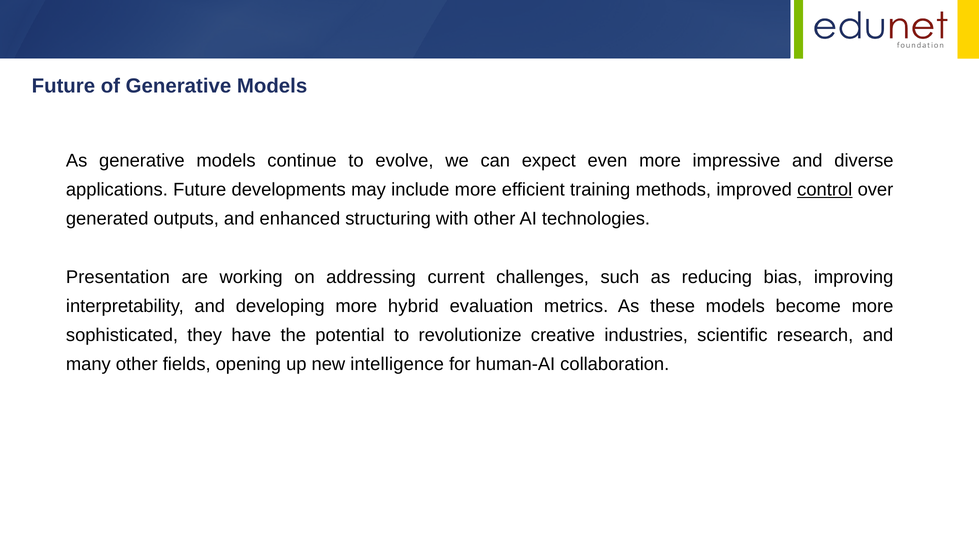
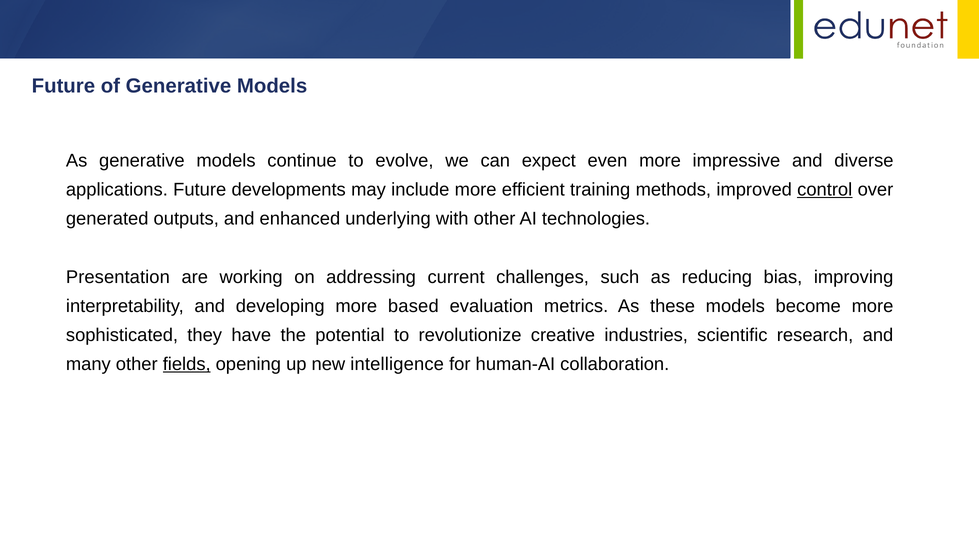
structuring: structuring -> underlying
hybrid: hybrid -> based
fields underline: none -> present
